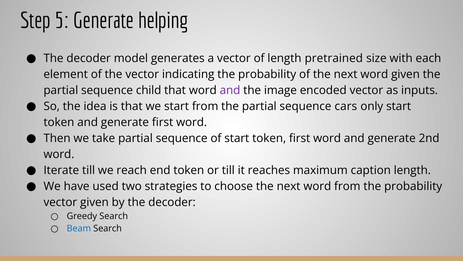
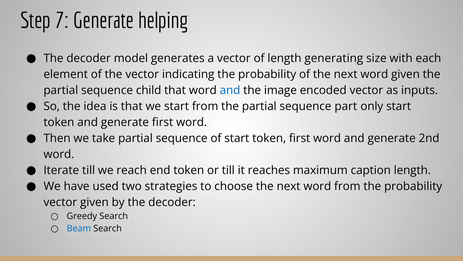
5: 5 -> 7
pretrained: pretrained -> generating
and at (230, 90) colour: purple -> blue
cars: cars -> part
